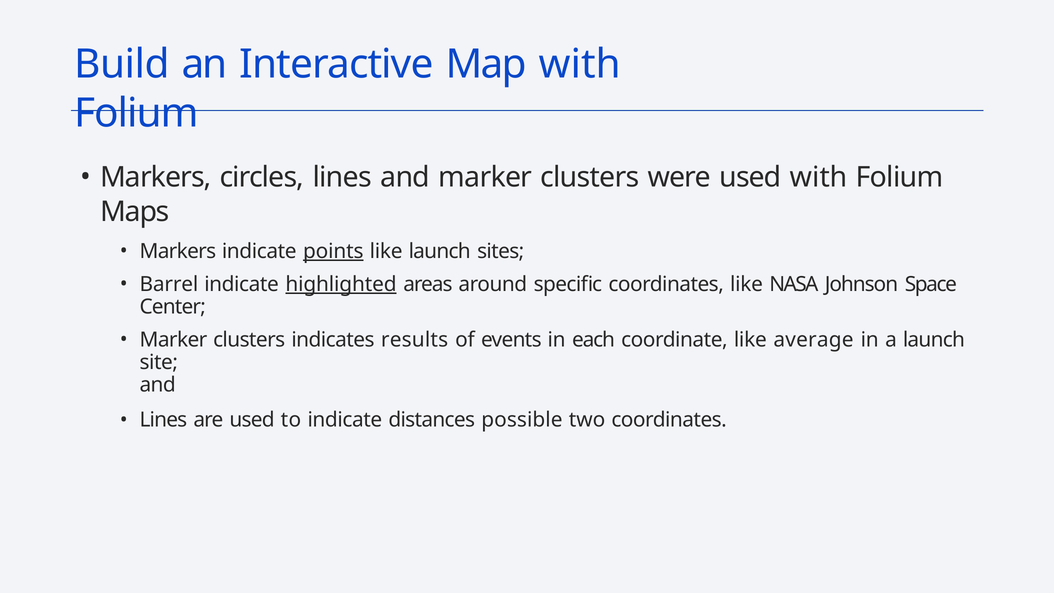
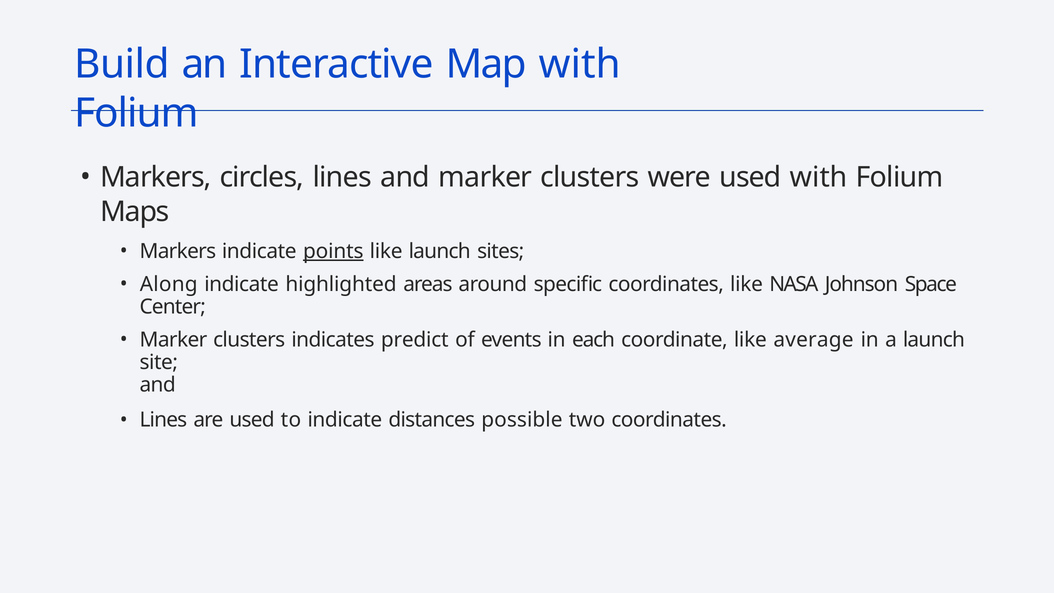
Barrel: Barrel -> Along
highlighted underline: present -> none
results: results -> predict
